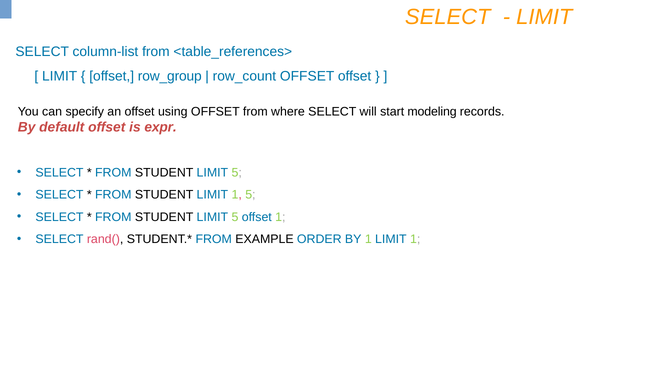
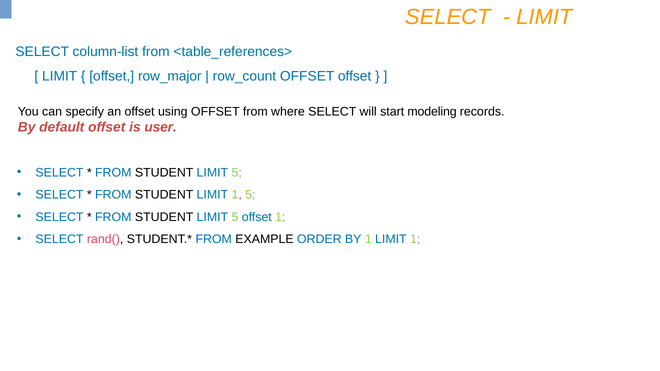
row_group: row_group -> row_major
expr: expr -> user
